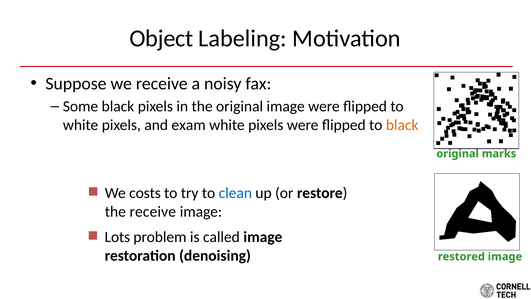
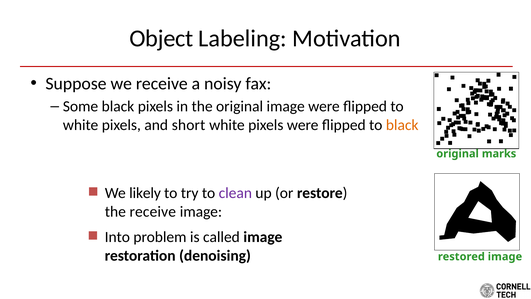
exam: exam -> short
costs: costs -> likely
clean colour: blue -> purple
Lots: Lots -> Into
